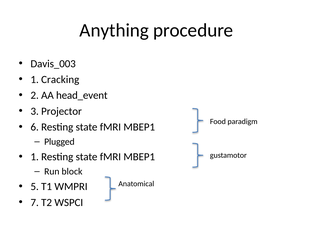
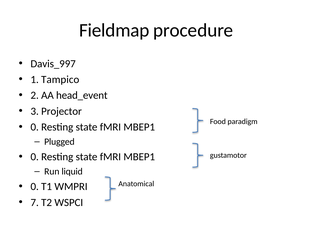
Anything: Anything -> Fieldmap
Davis_003: Davis_003 -> Davis_997
Cracking: Cracking -> Tampico
6 at (35, 127): 6 -> 0
1 at (35, 157): 1 -> 0
block: block -> liquid
5 at (35, 186): 5 -> 0
